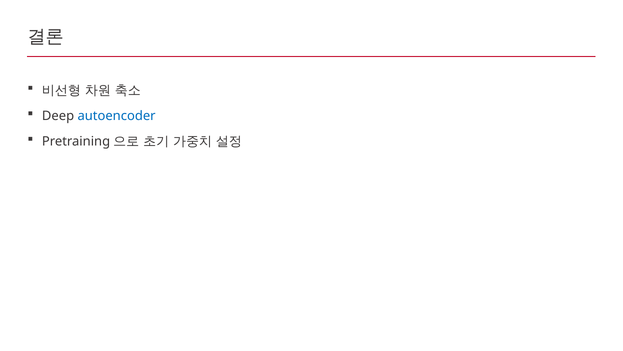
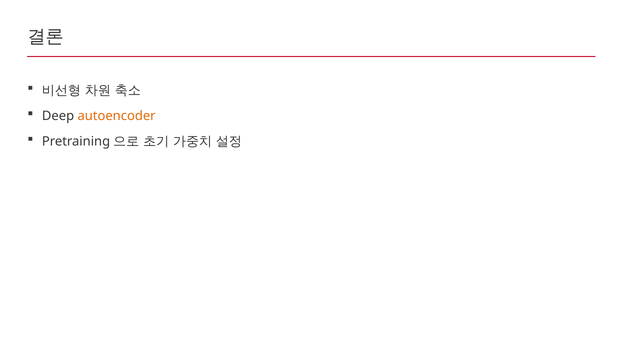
autoencoder colour: blue -> orange
